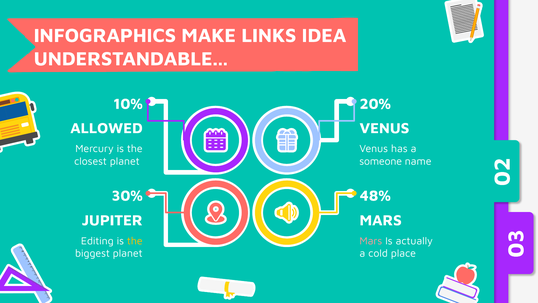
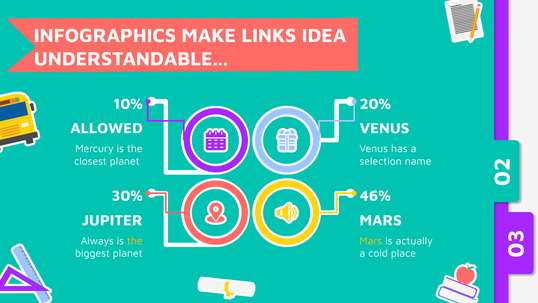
someone: someone -> selection
48%: 48% -> 46%
Editing: Editing -> Always
Mars at (371, 241) colour: pink -> yellow
